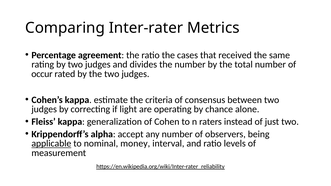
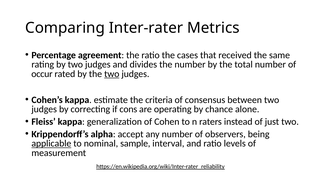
two at (112, 74) underline: none -> present
light: light -> cons
money: money -> sample
